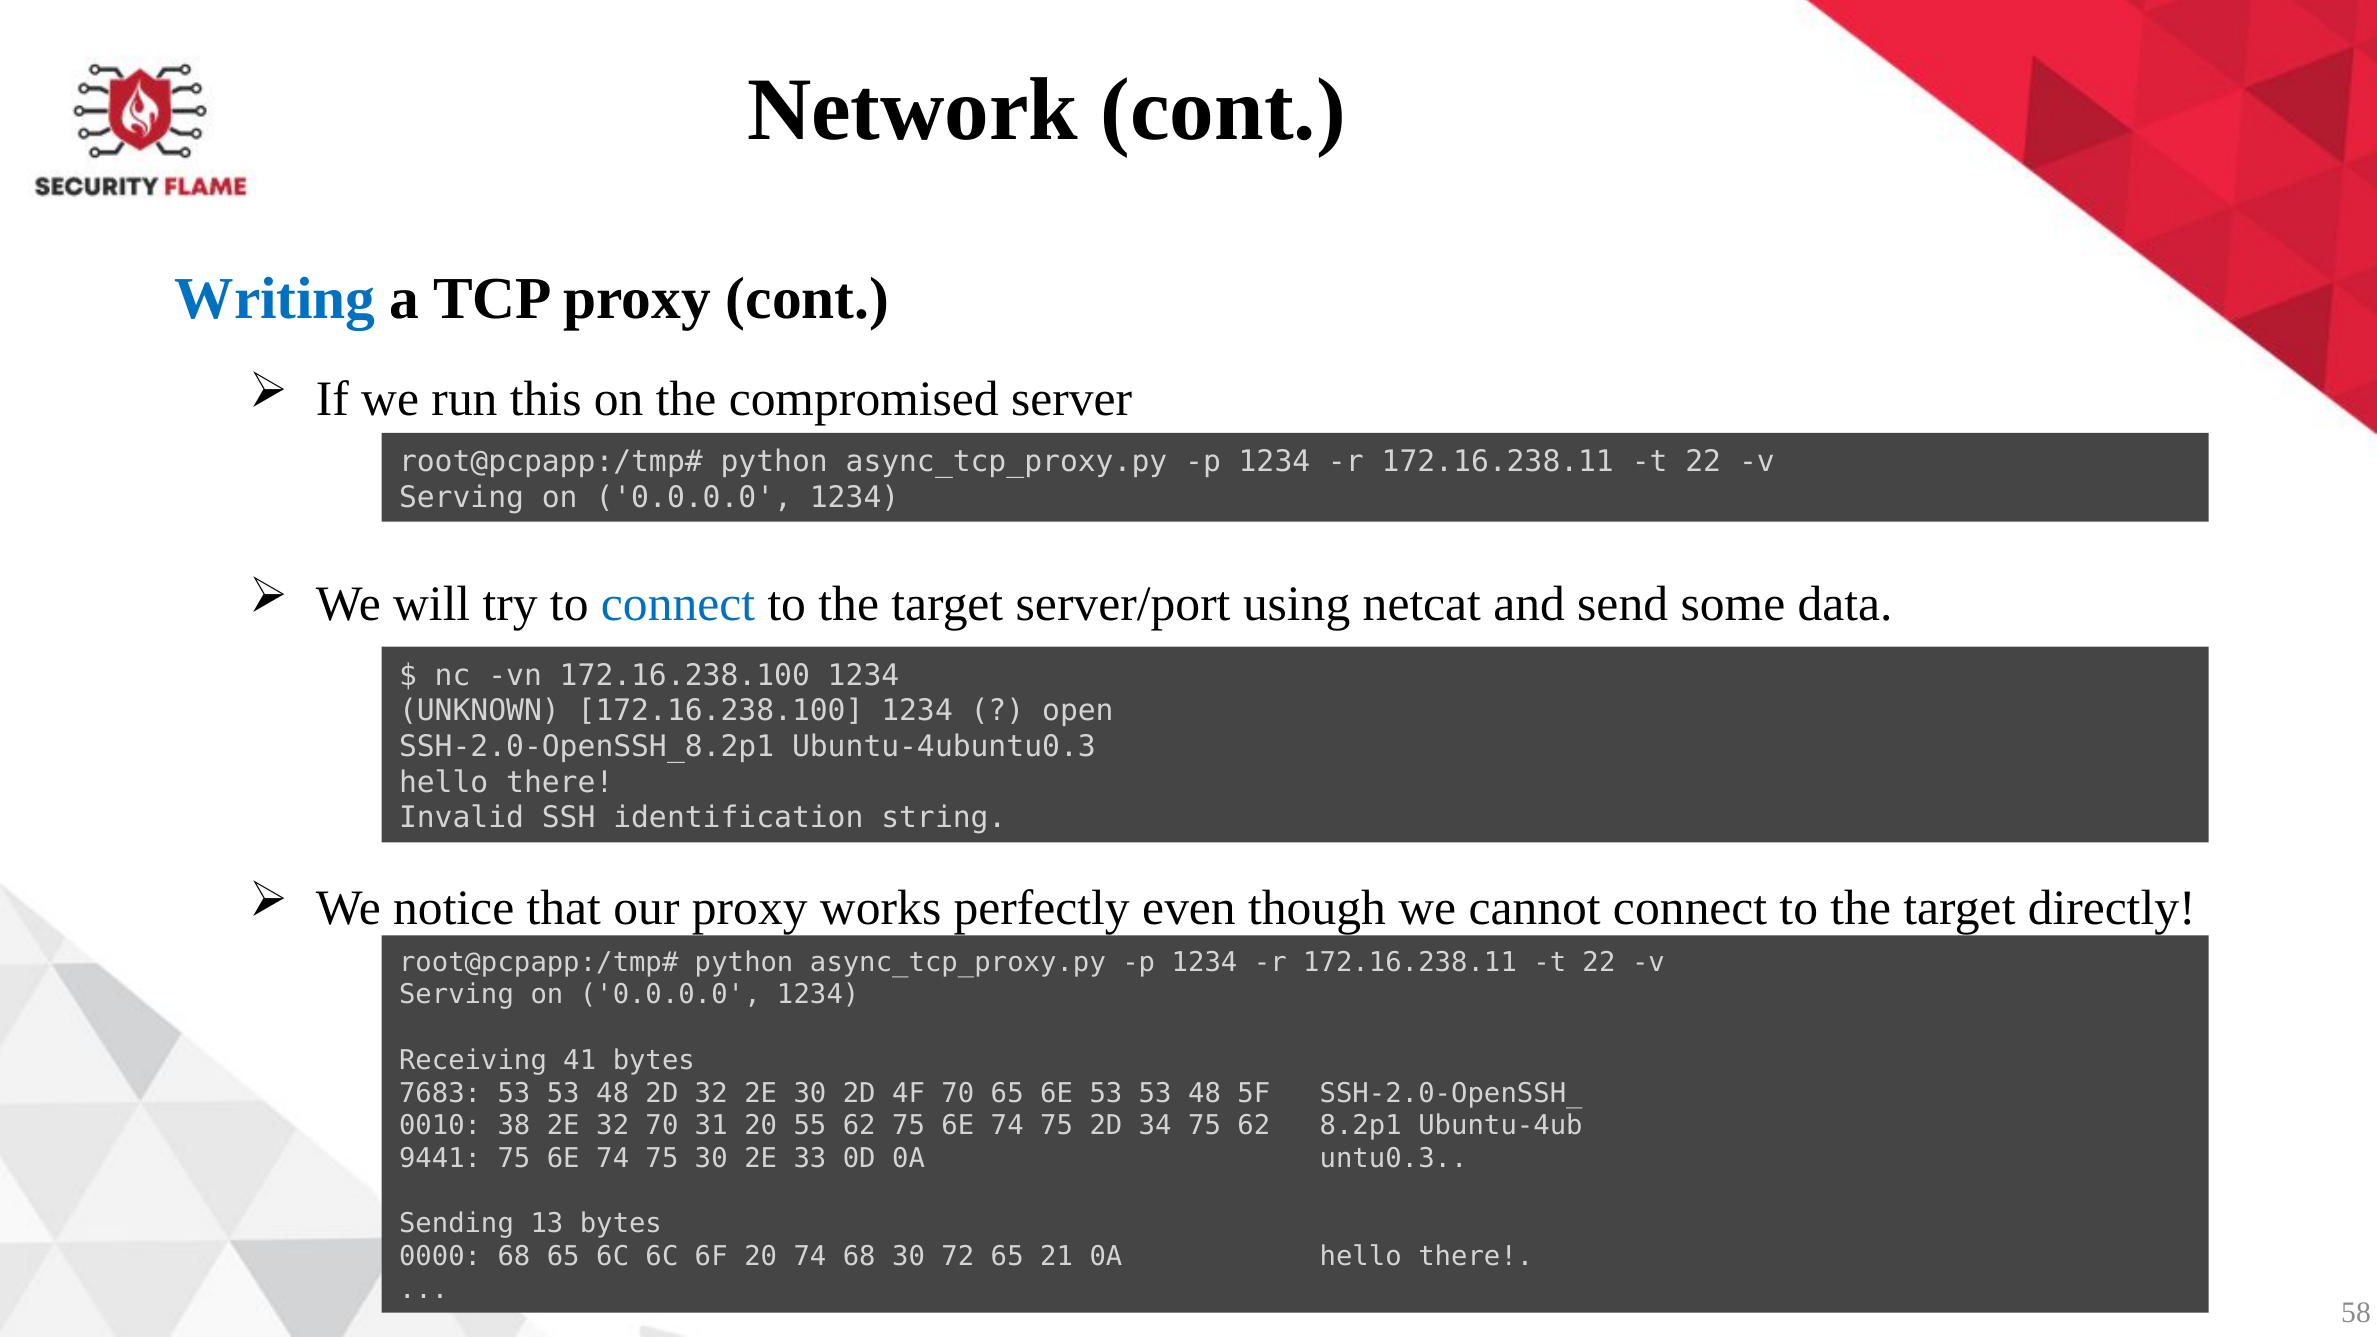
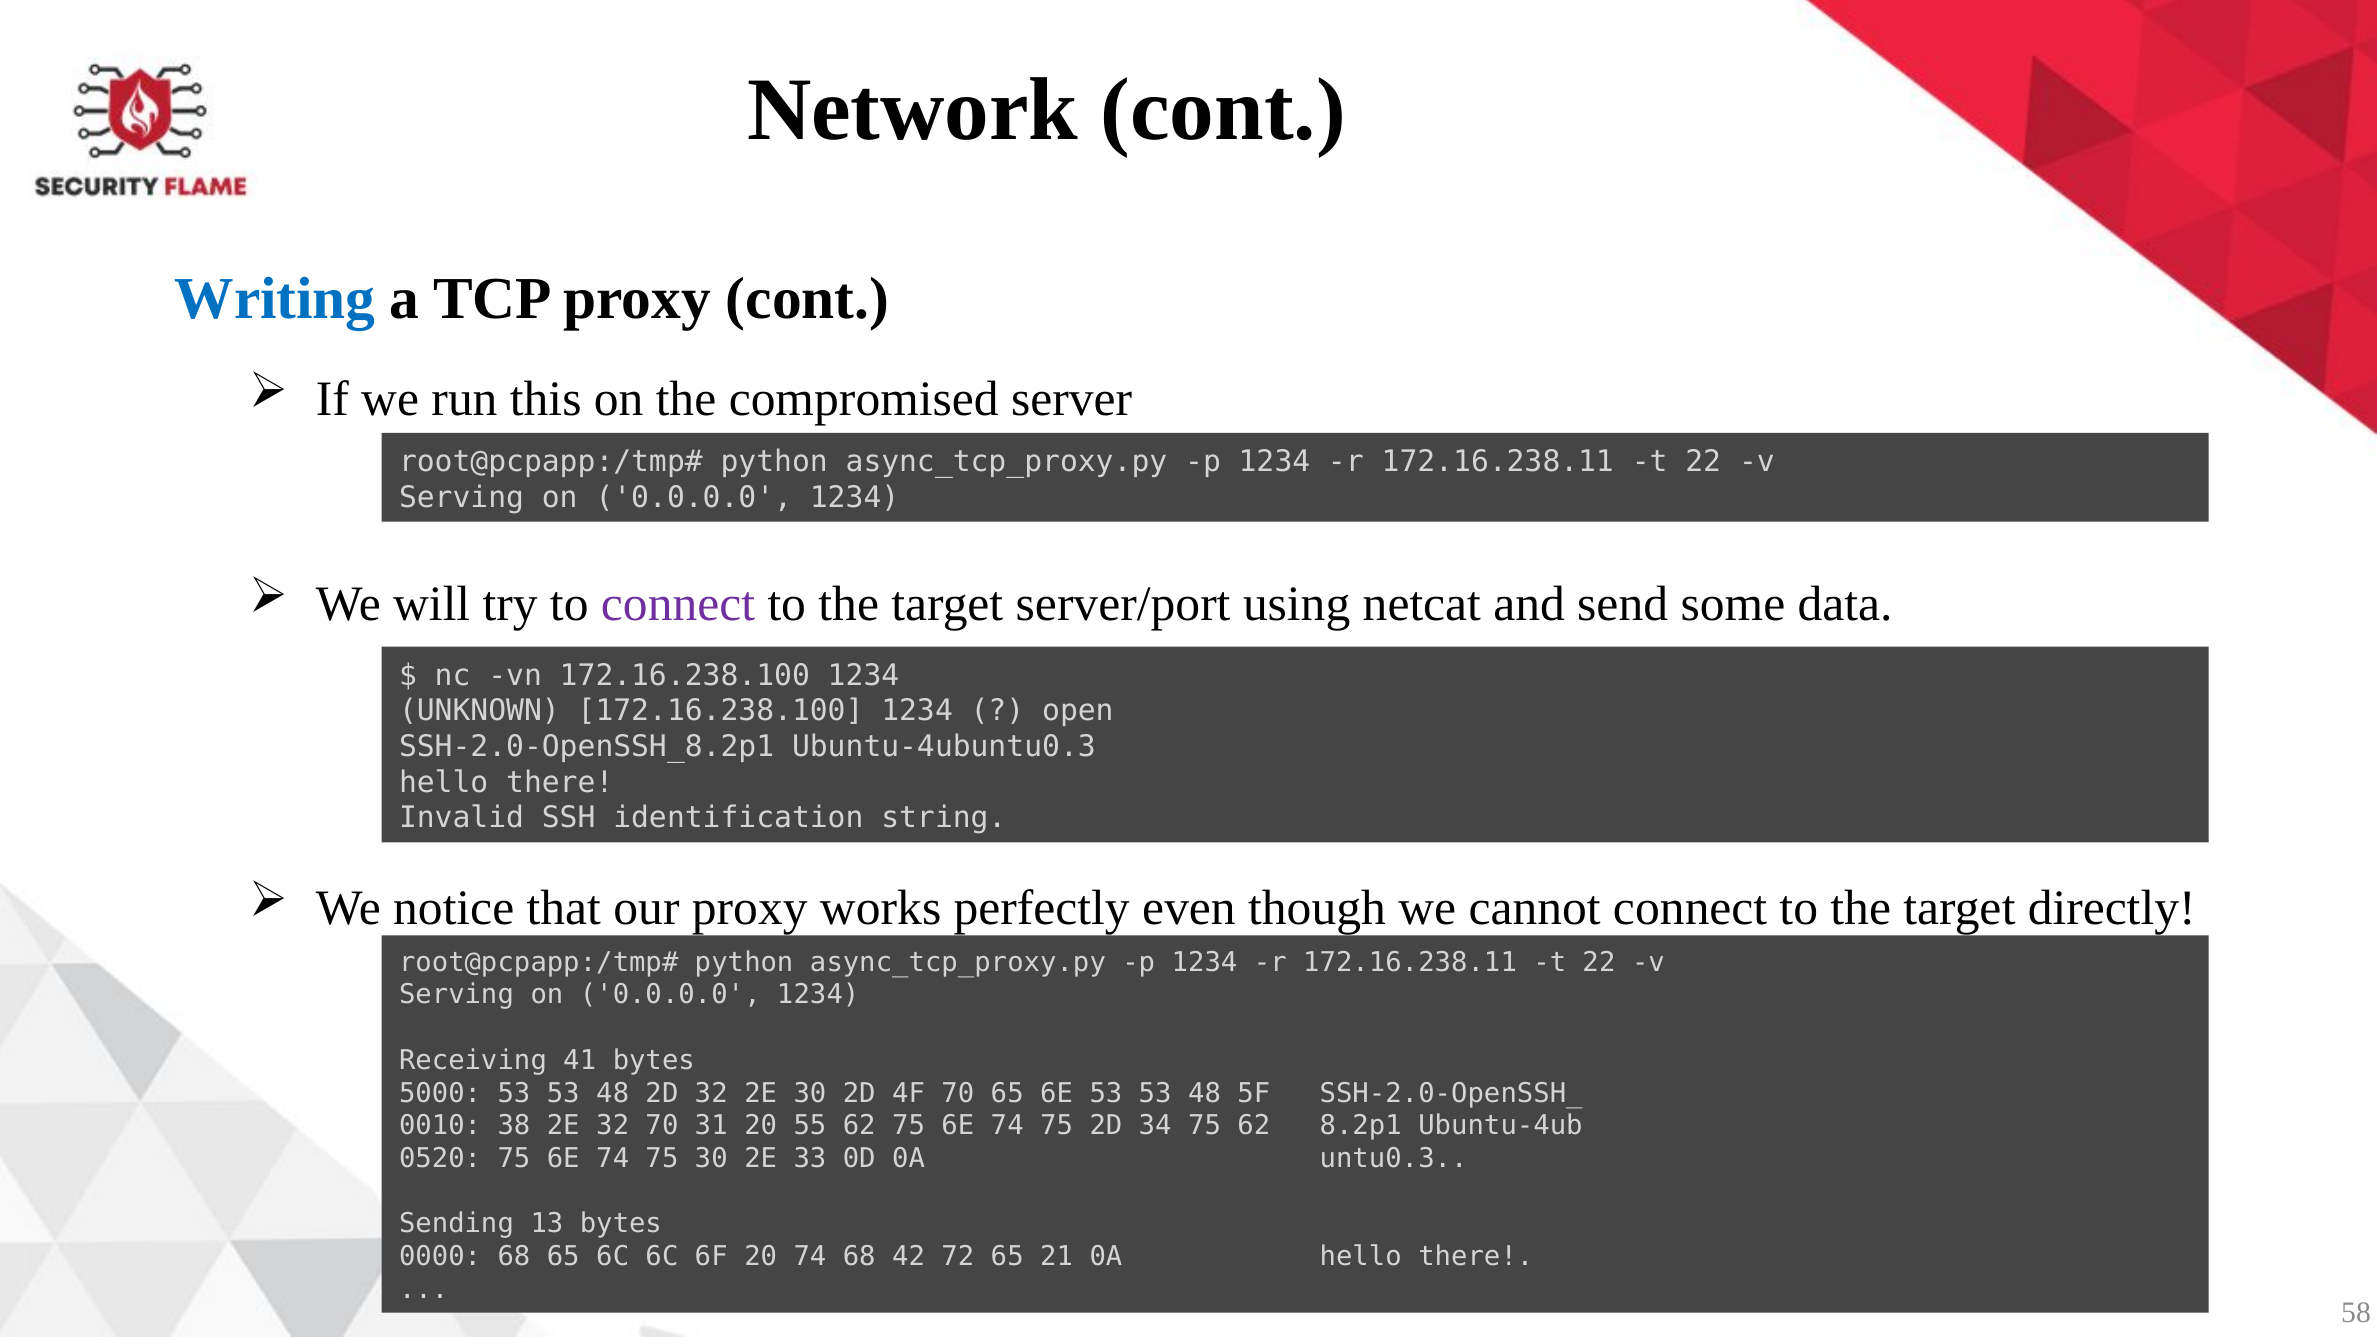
connect at (678, 604) colour: blue -> purple
7683: 7683 -> 5000
9441: 9441 -> 0520
68 30: 30 -> 42
